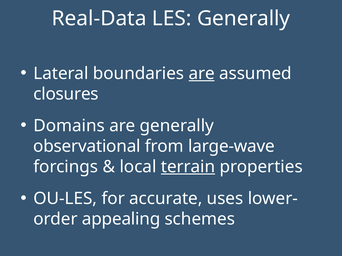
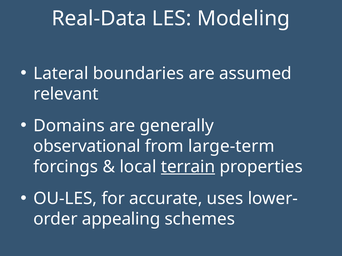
LES Generally: Generally -> Modeling
are at (202, 74) underline: present -> none
closures: closures -> relevant
large-wave: large-wave -> large-term
